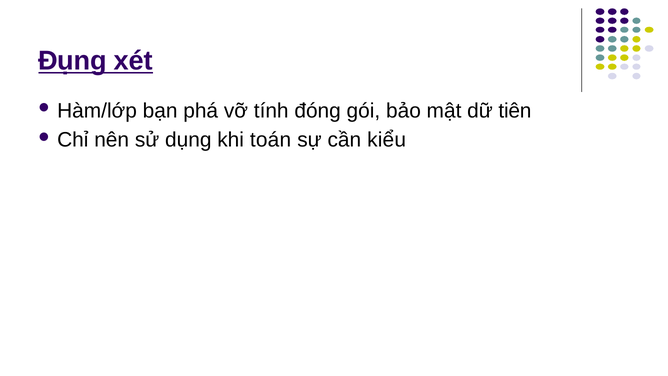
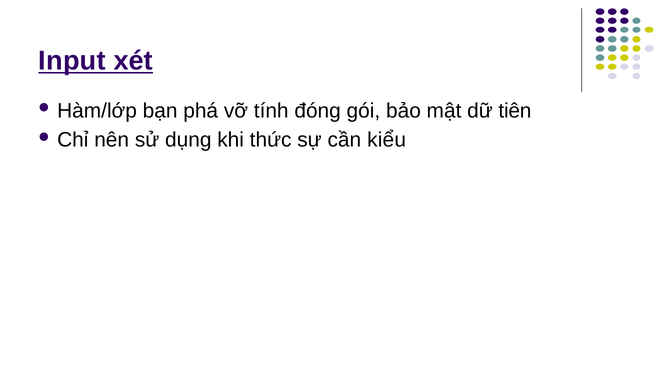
Đụng: Đụng -> Input
toán: toán -> thức
